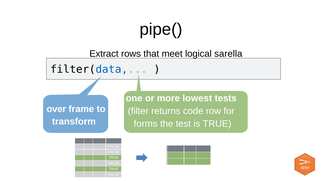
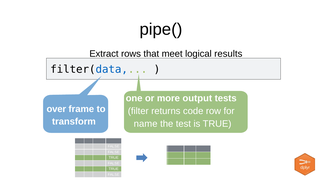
sarella: sarella -> results
lowest: lowest -> output
forms: forms -> name
